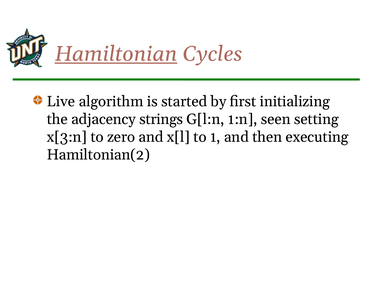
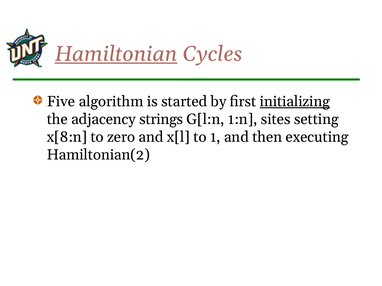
Live: Live -> Five
initializing underline: none -> present
seen: seen -> sites
x[3:n: x[3:n -> x[8:n
